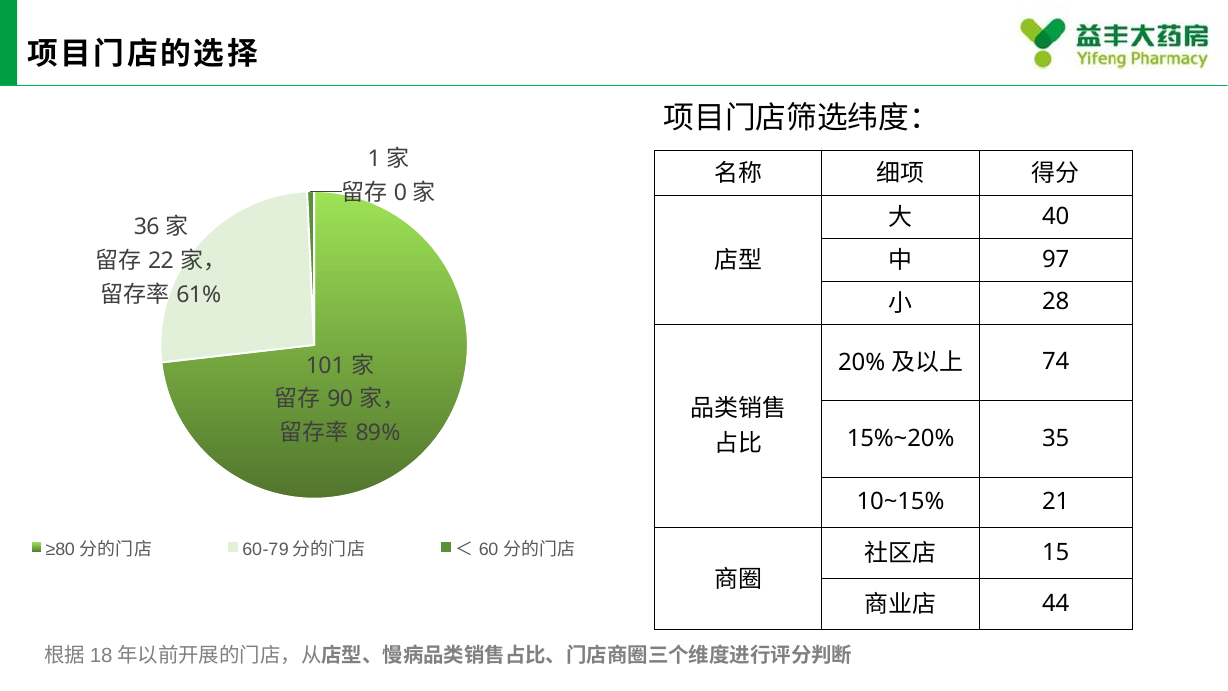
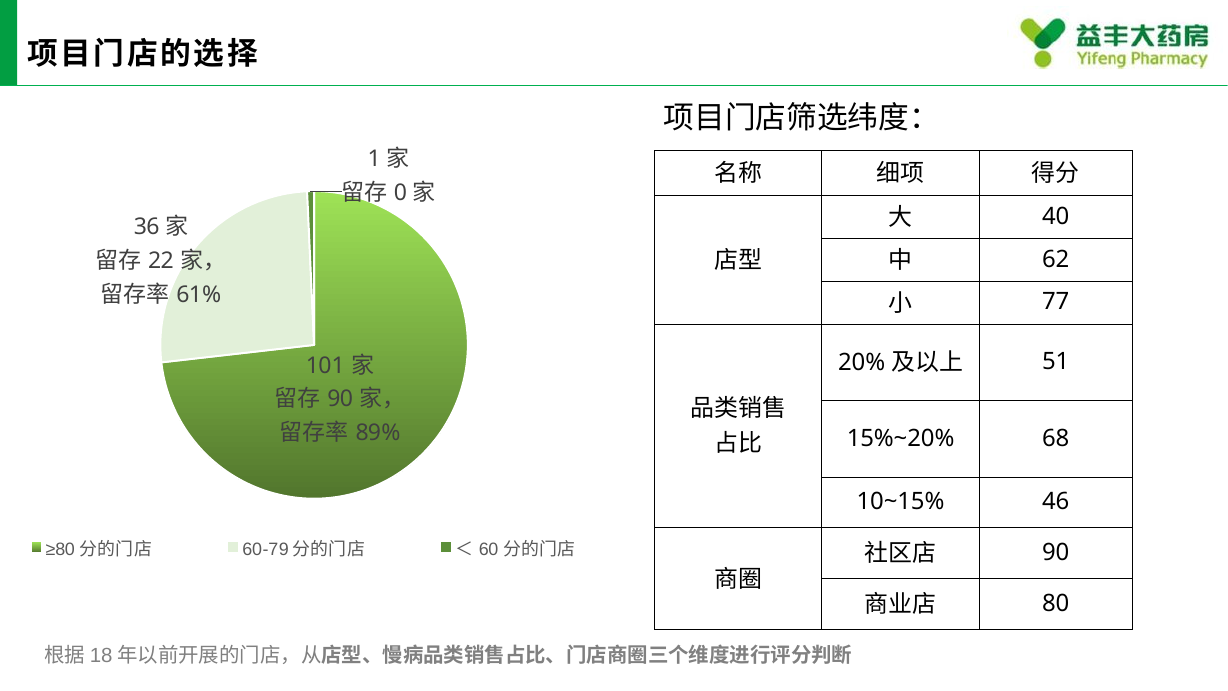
97: 97 -> 62
28: 28 -> 77
74: 74 -> 51
35: 35 -> 68
21: 21 -> 46
15 at (1056, 552): 15 -> 90
44: 44 -> 80
